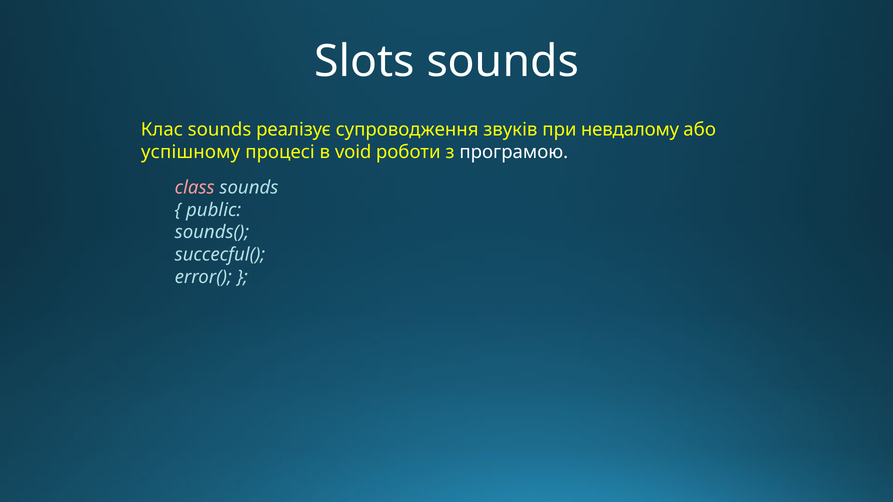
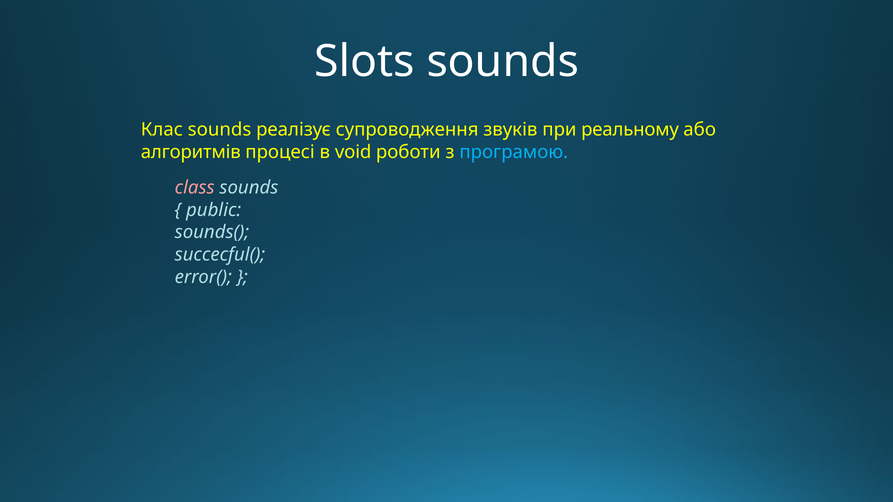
невдалому: невдалому -> реальному
успішному: успішному -> алгоритмів
програмою colour: white -> light blue
